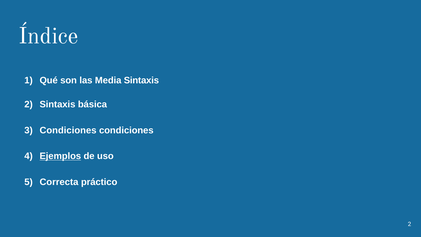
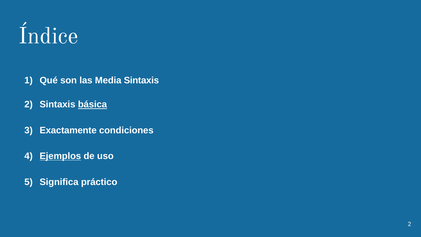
básica underline: none -> present
Condiciones at (68, 130): Condiciones -> Exactamente
Correcta: Correcta -> Significa
